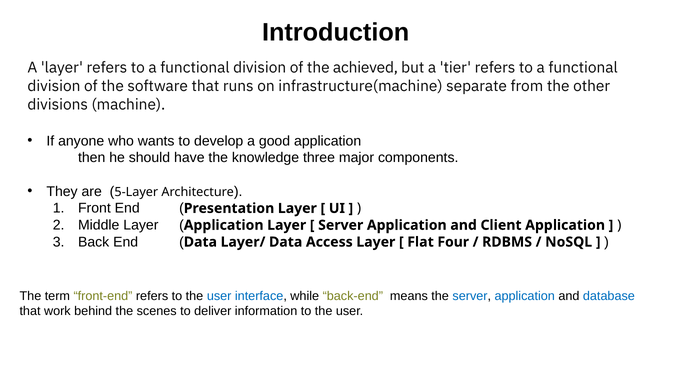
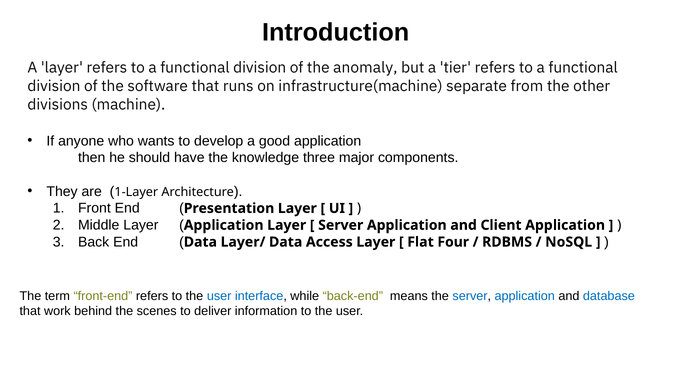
achieved: achieved -> anomaly
5-Layer: 5-Layer -> 1-Layer
